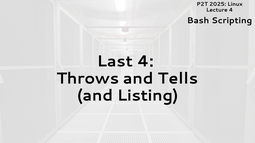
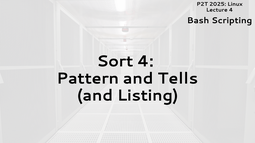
Last: Last -> Sort
Throws: Throws -> Pattern
